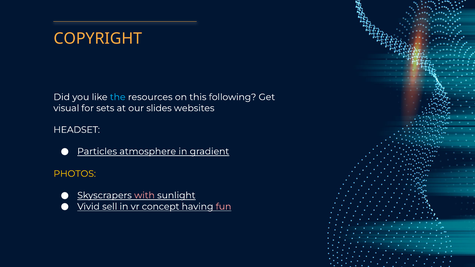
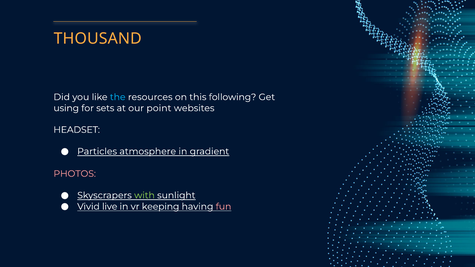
COPYRIGHT: COPYRIGHT -> THOUSAND
visual: visual -> using
slides: slides -> point
PHOTOS colour: yellow -> pink
with colour: pink -> light green
sell: sell -> live
concept: concept -> keeping
